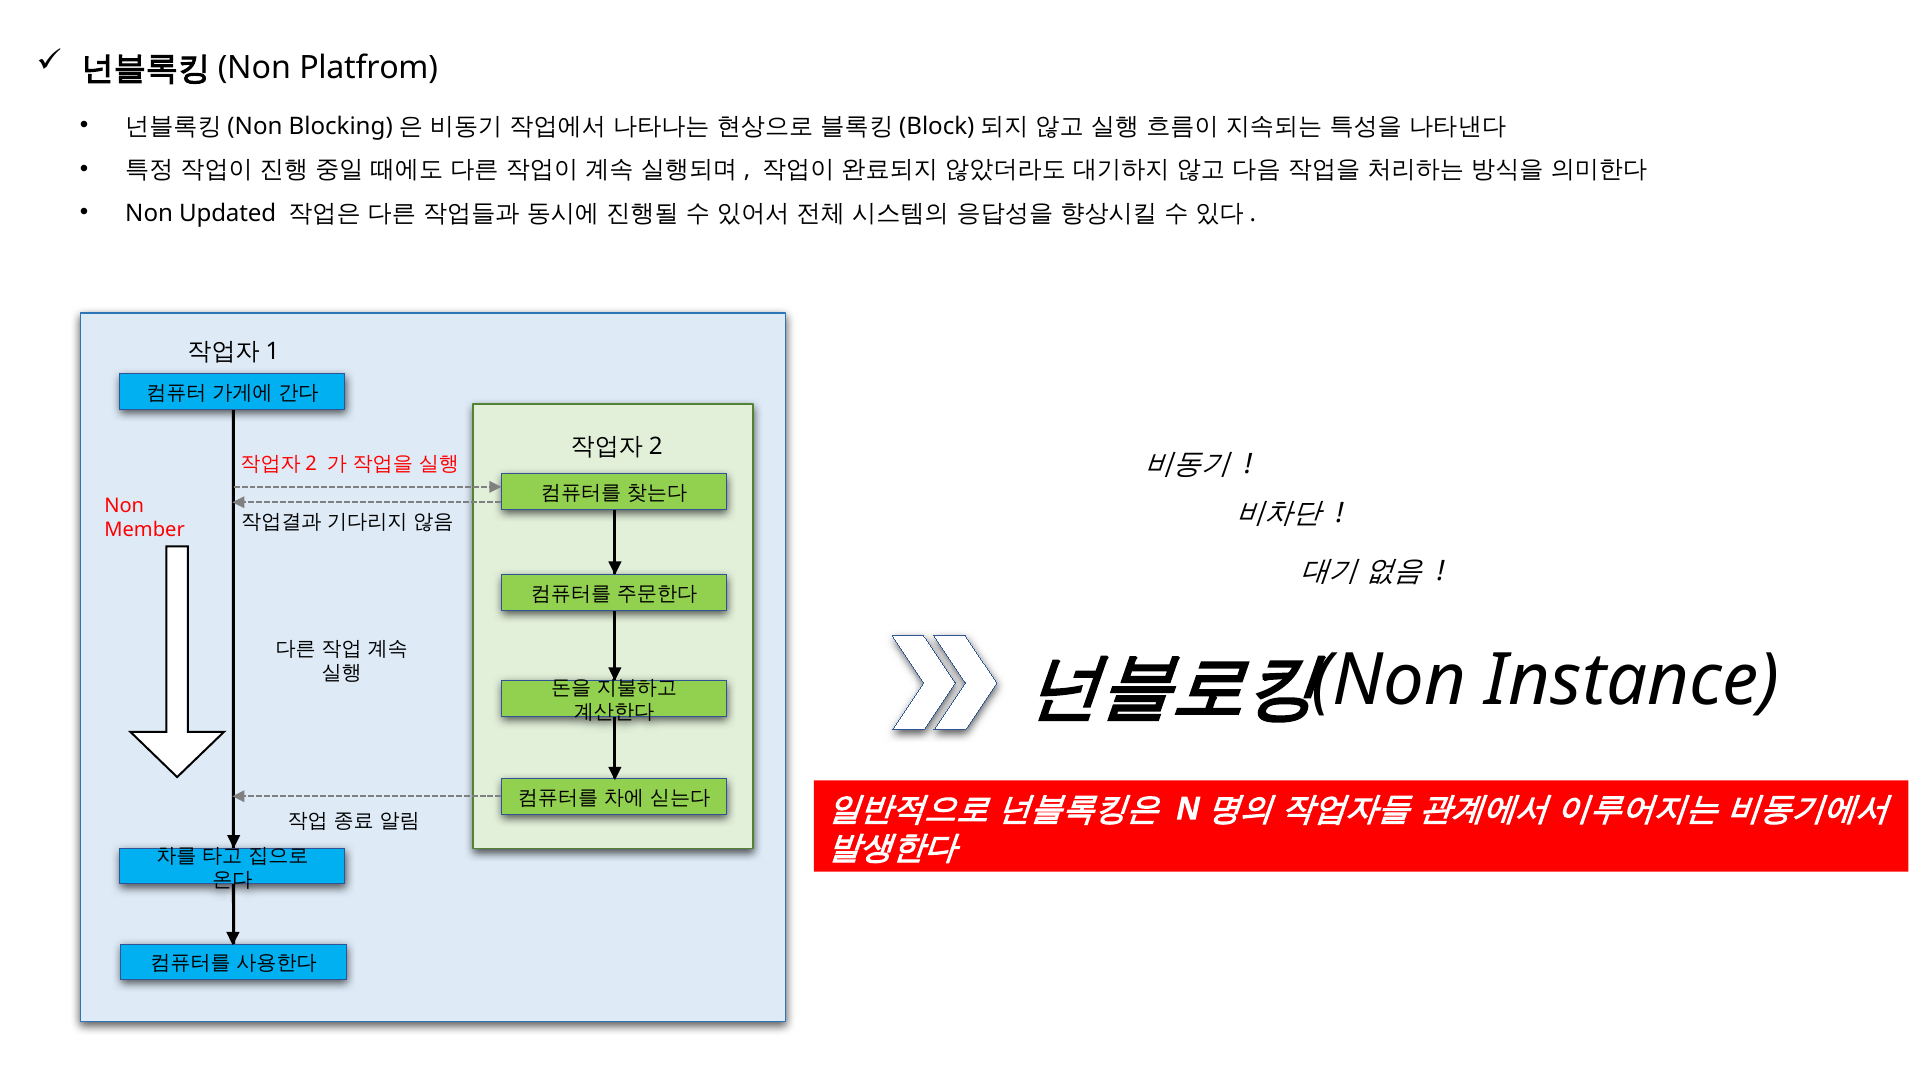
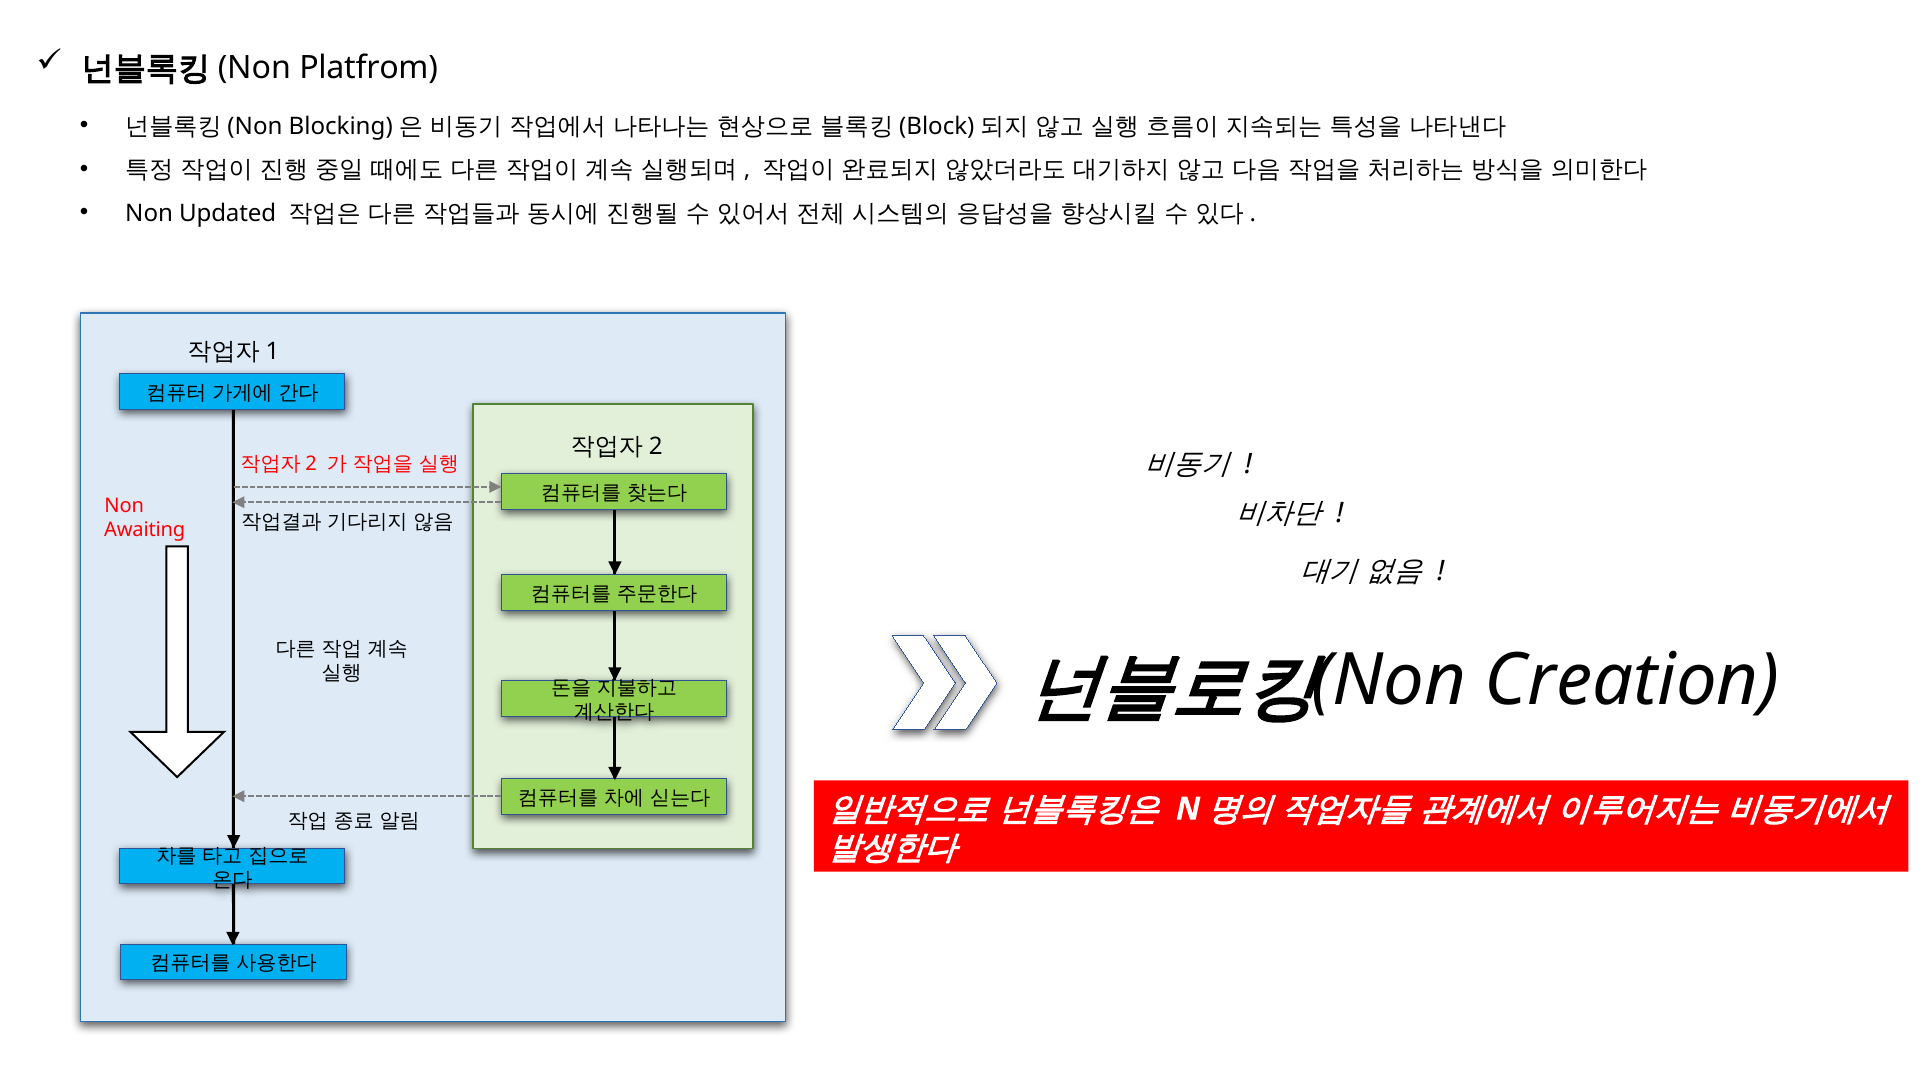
Member: Member -> Awaiting
Instance: Instance -> Creation
